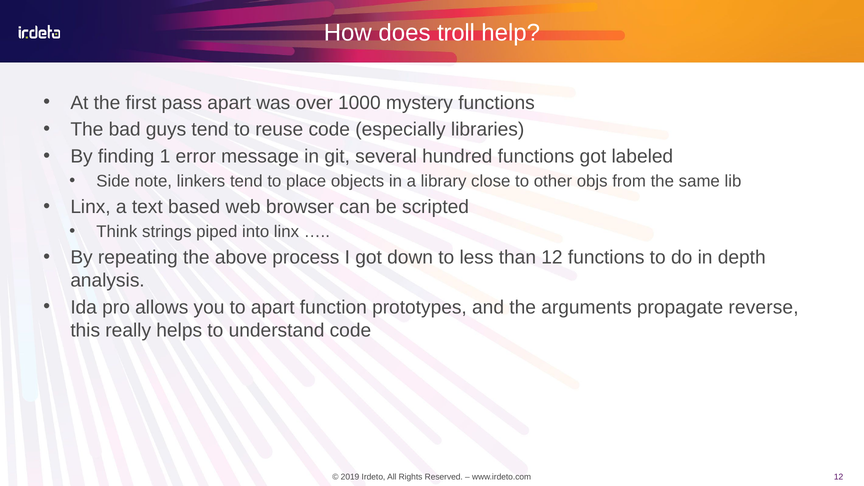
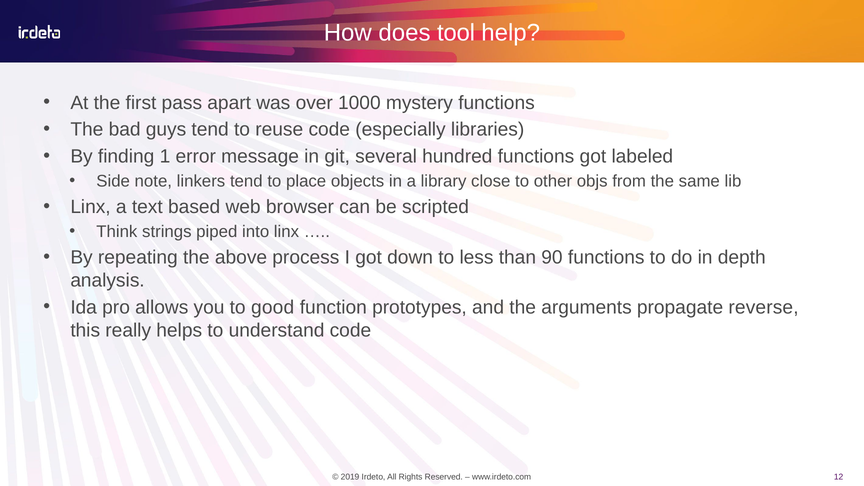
troll: troll -> tool
than 12: 12 -> 90
to apart: apart -> good
